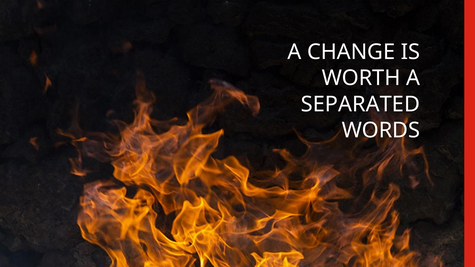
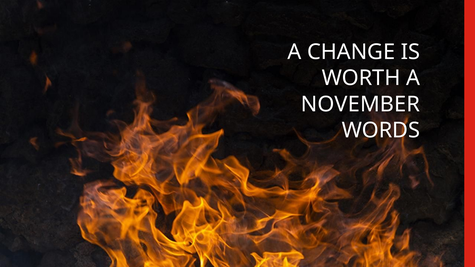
SEPARATED: SEPARATED -> NOVEMBER
